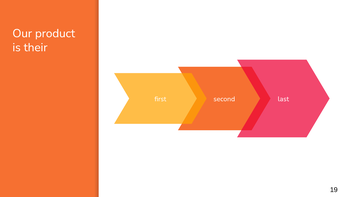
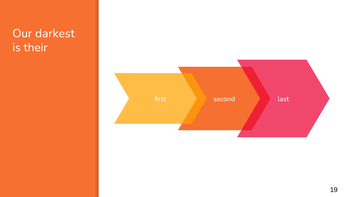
product: product -> darkest
